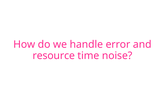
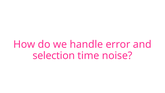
resource: resource -> selection
